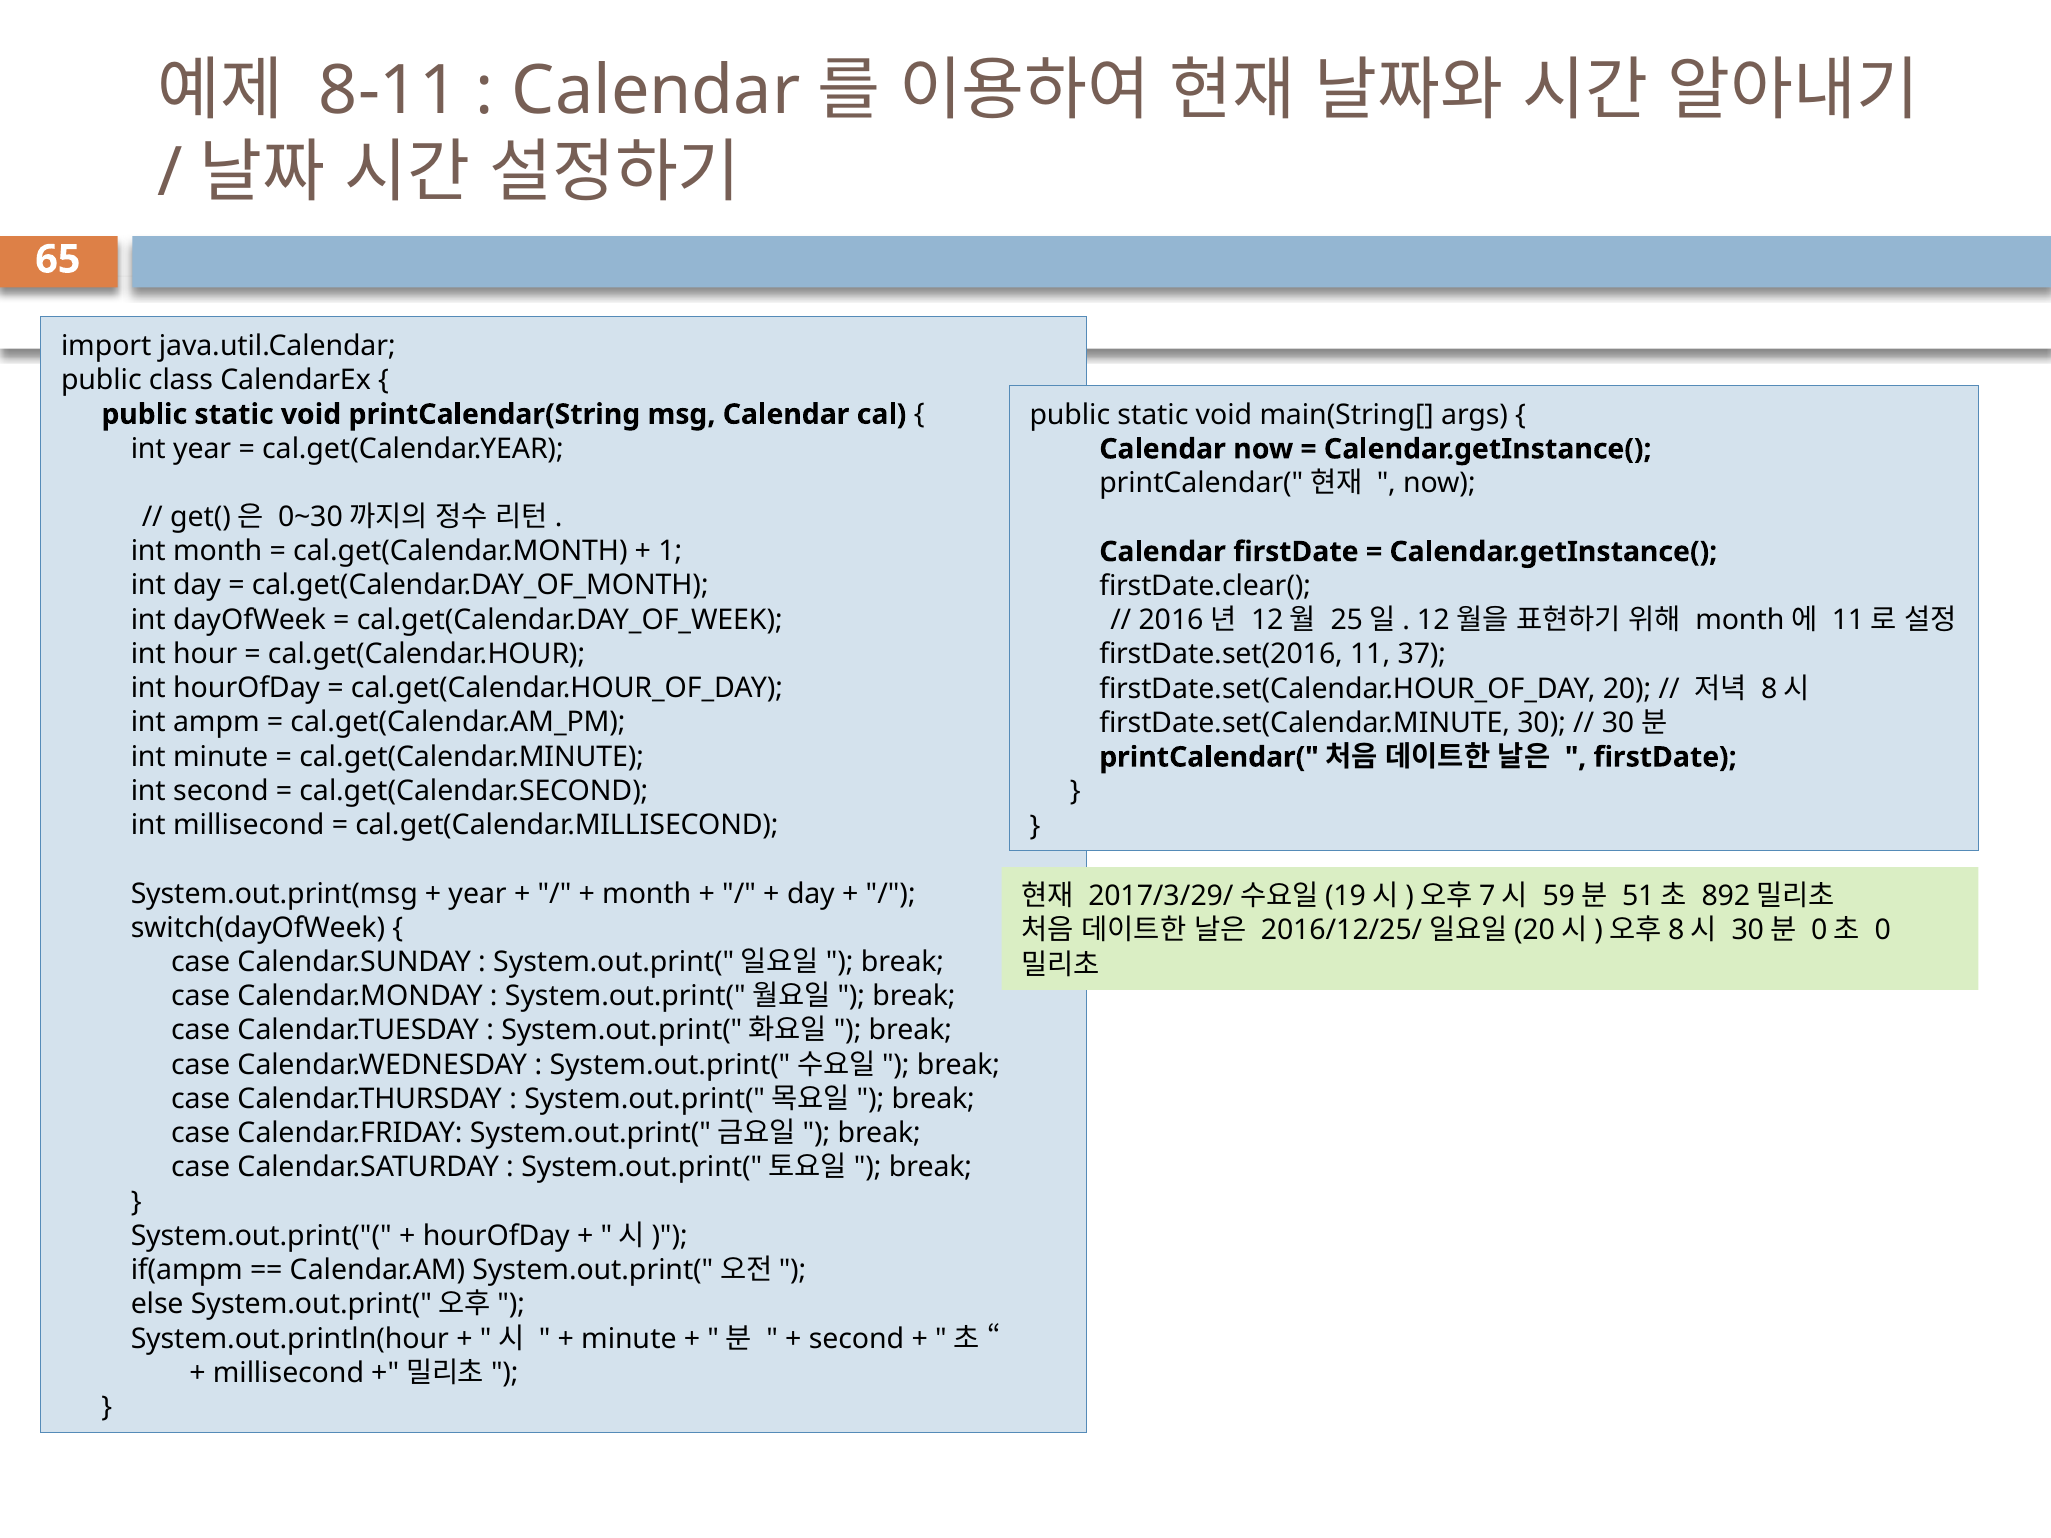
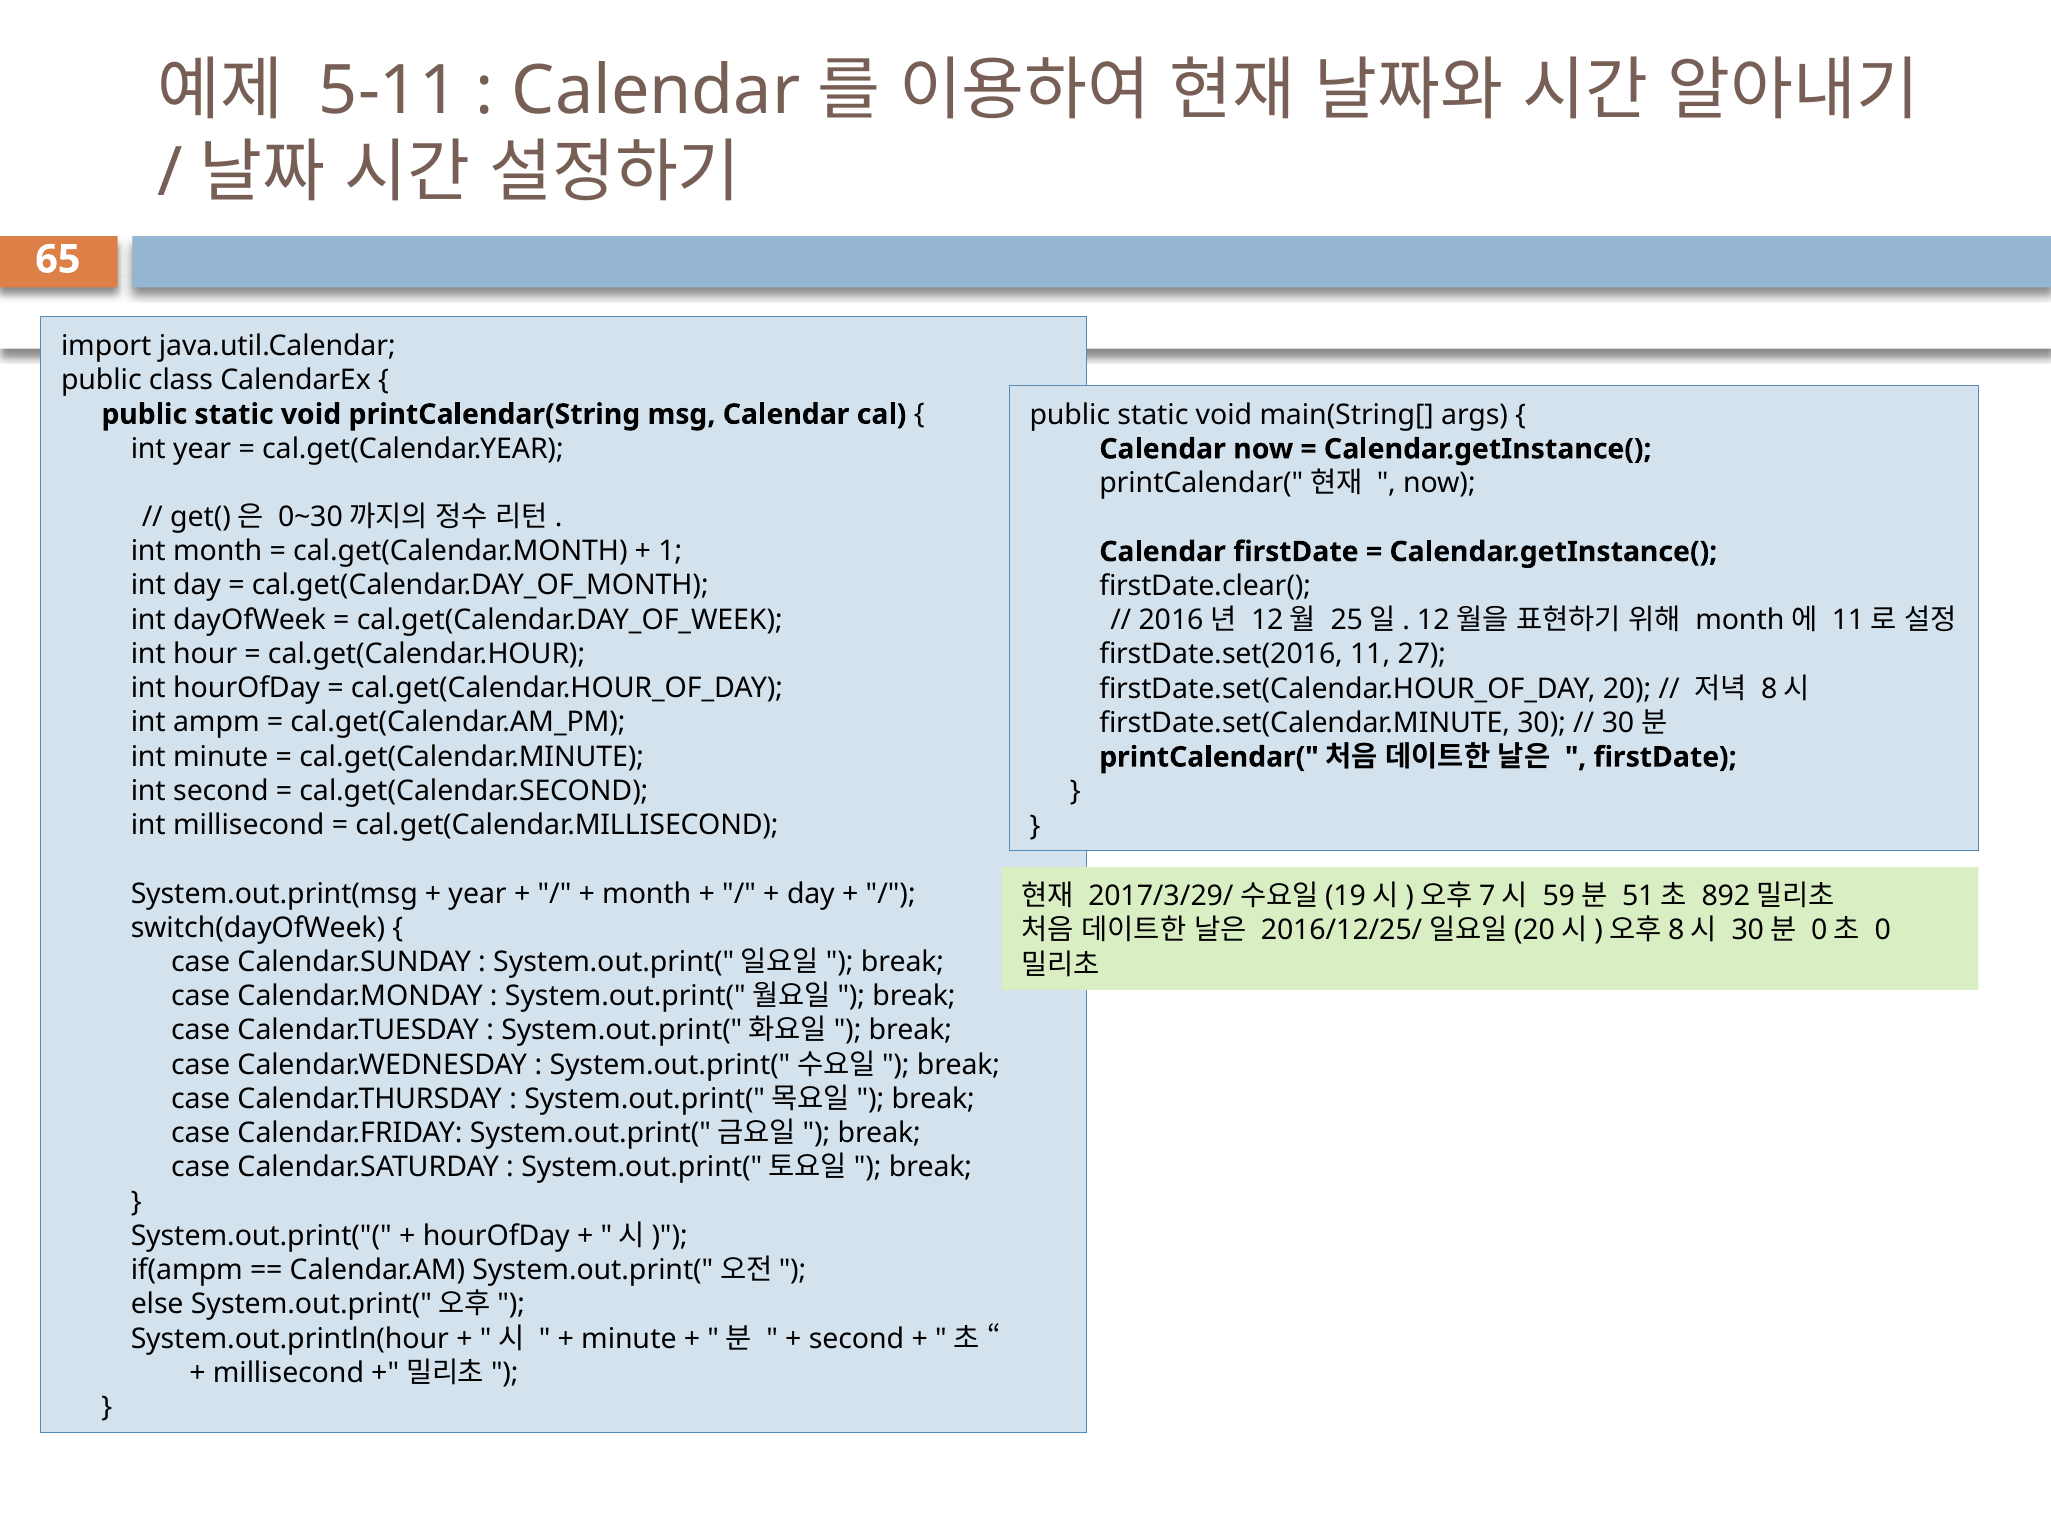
8-11: 8-11 -> 5-11
37: 37 -> 27
